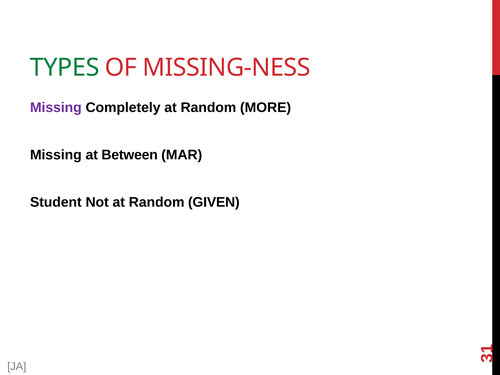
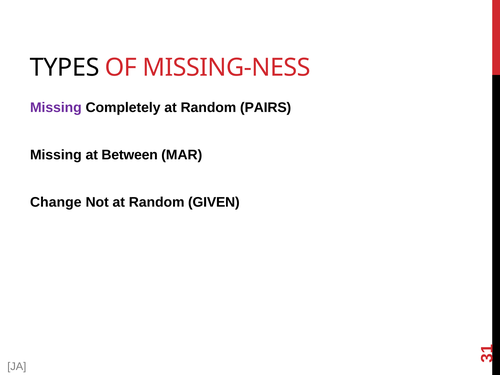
TYPES colour: green -> black
MORE: MORE -> PAIRS
Student: Student -> Change
